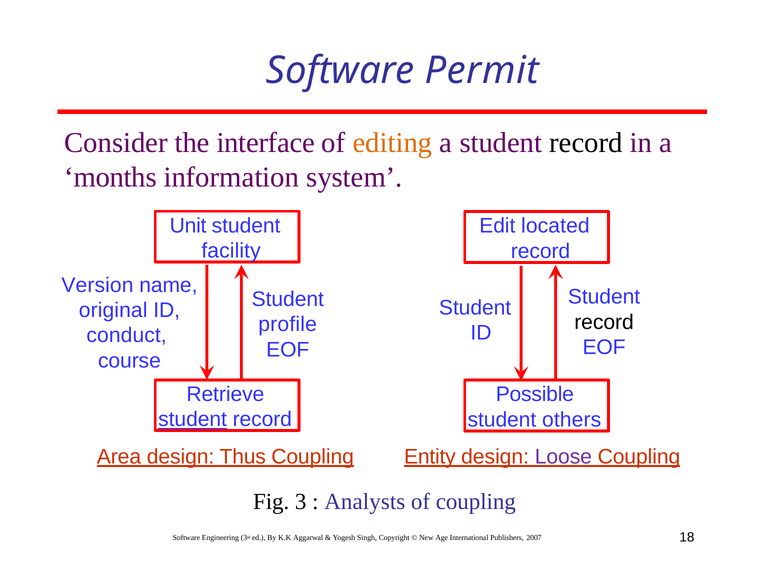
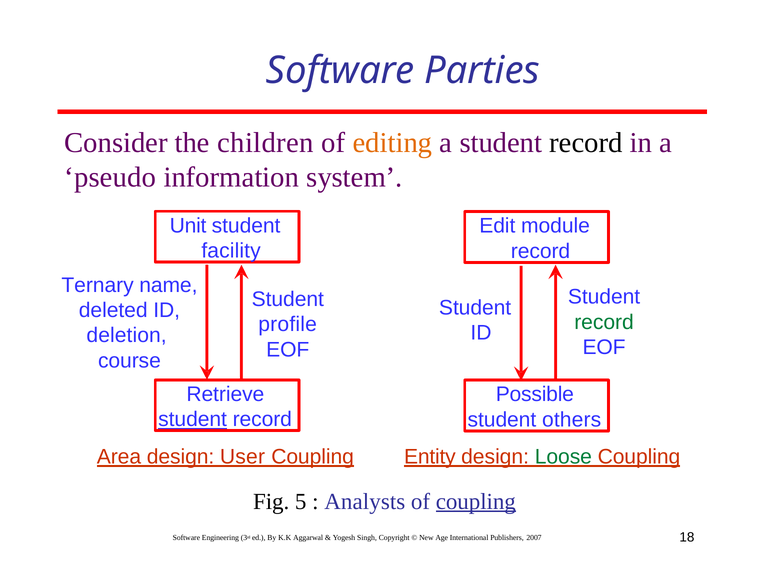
Permit: Permit -> Parties
interface: interface -> children
months: months -> pseudo
located: located -> module
Version: Version -> Ternary
original: original -> deleted
record at (604, 322) colour: black -> green
conduct: conduct -> deletion
Thus: Thus -> User
Loose colour: purple -> green
3: 3 -> 5
coupling at (476, 501) underline: none -> present
